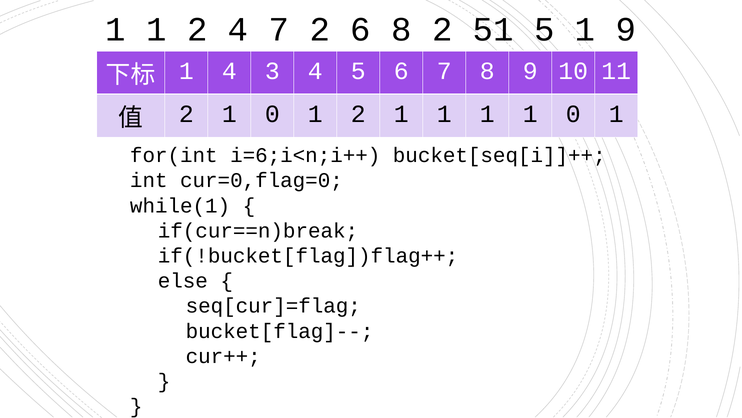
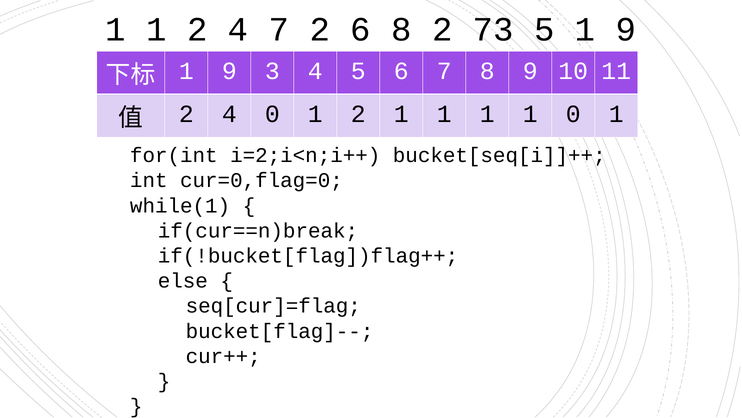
51: 51 -> 73
4 at (229, 71): 4 -> 9
1 at (229, 114): 1 -> 4
i=6;i<n;i++: i=6;i<n;i++ -> i=2;i<n;i++
